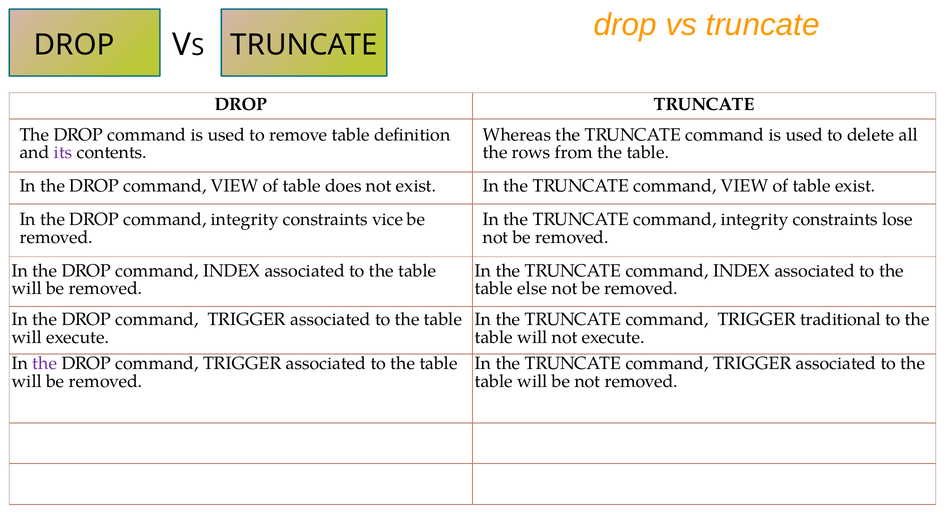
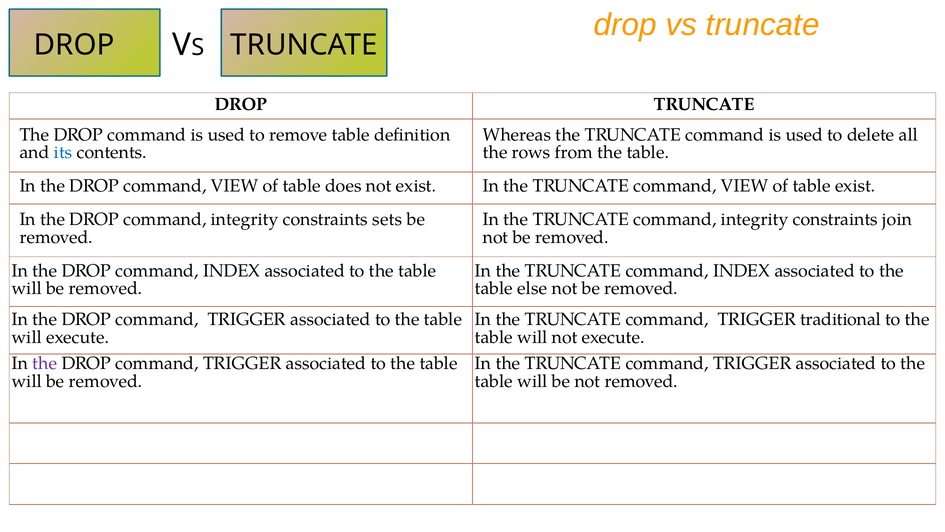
its colour: purple -> blue
vice: vice -> sets
lose: lose -> join
